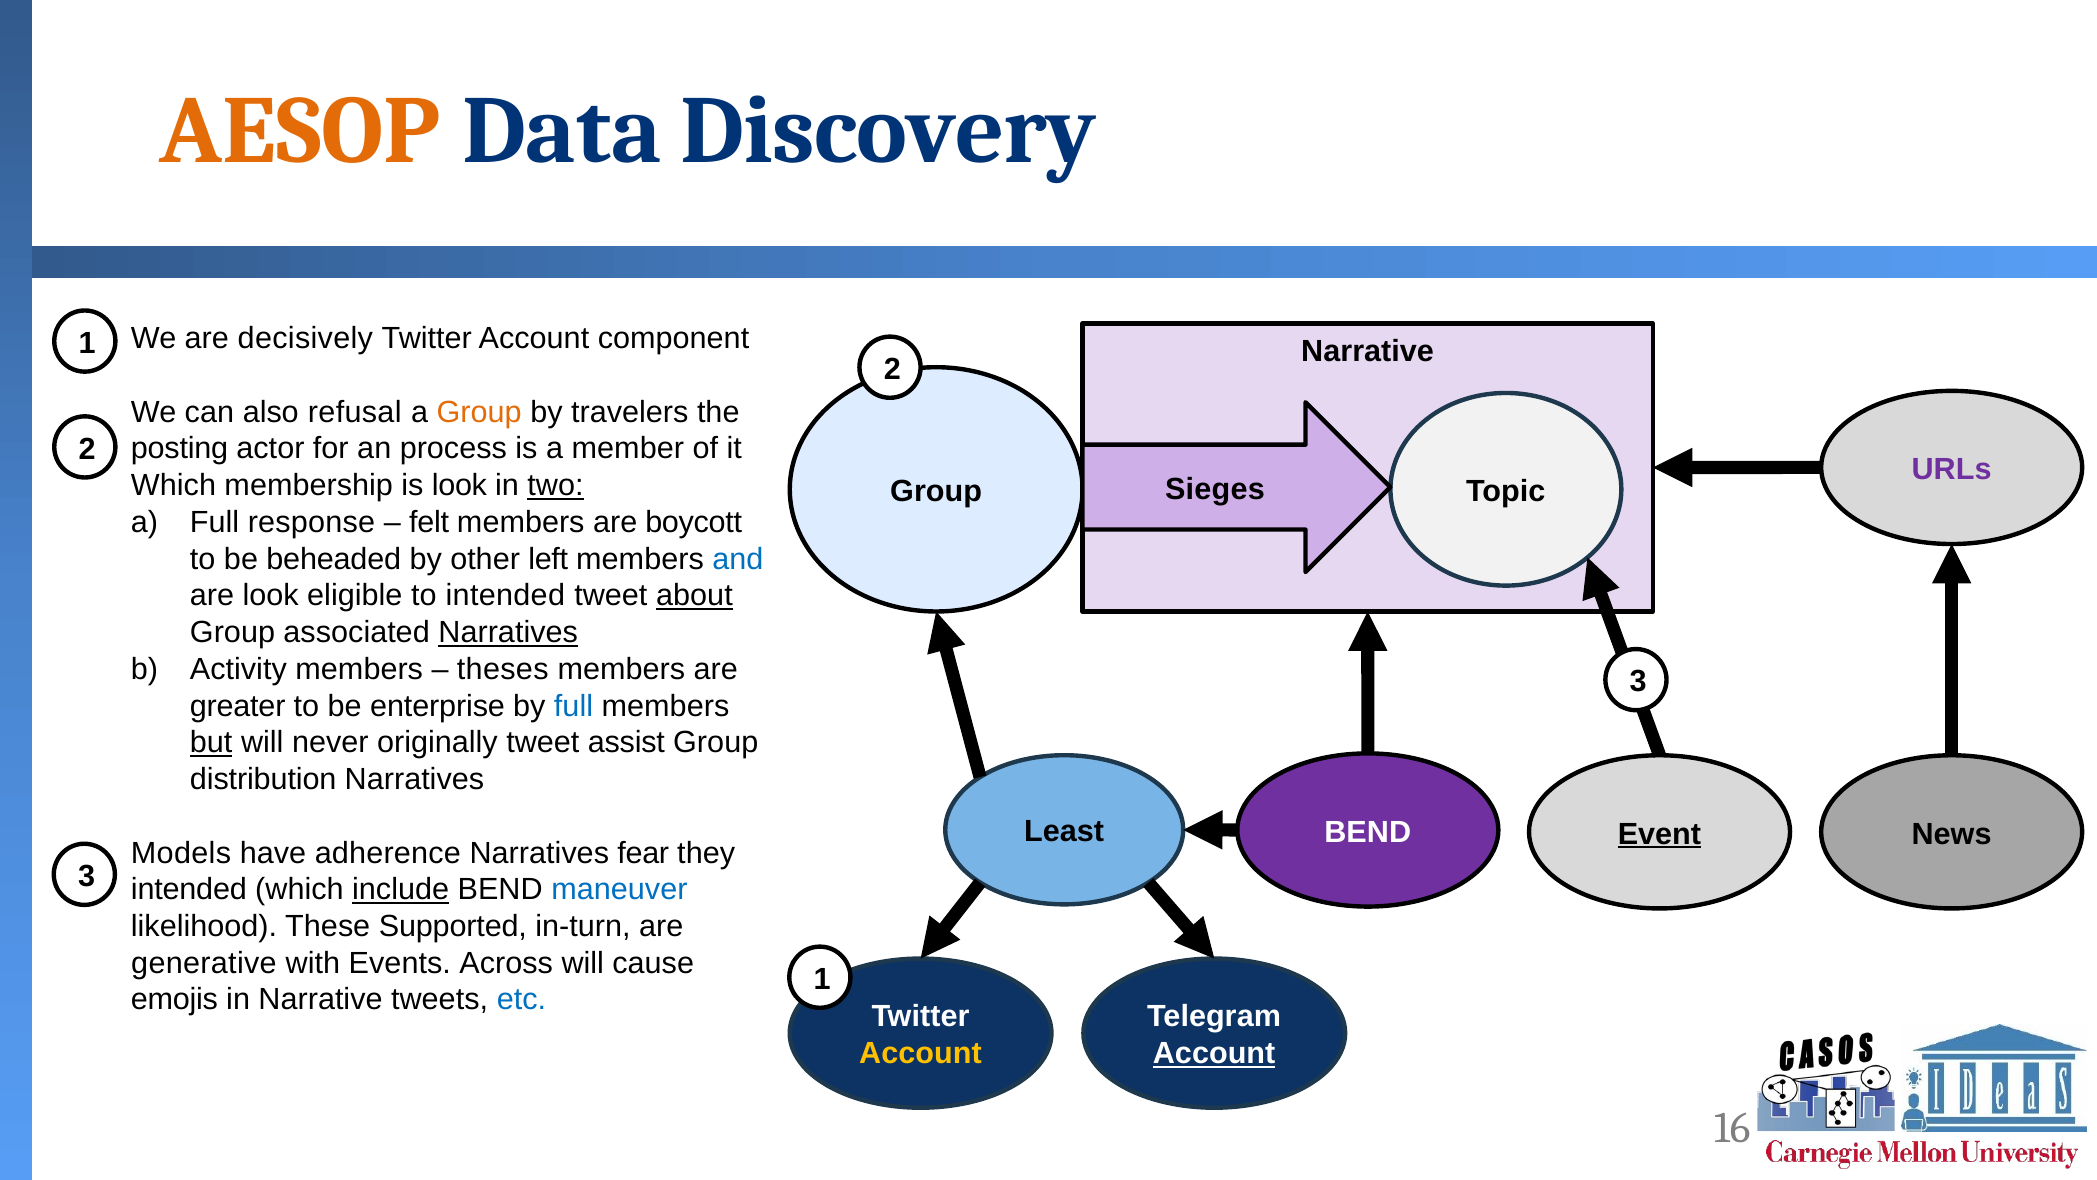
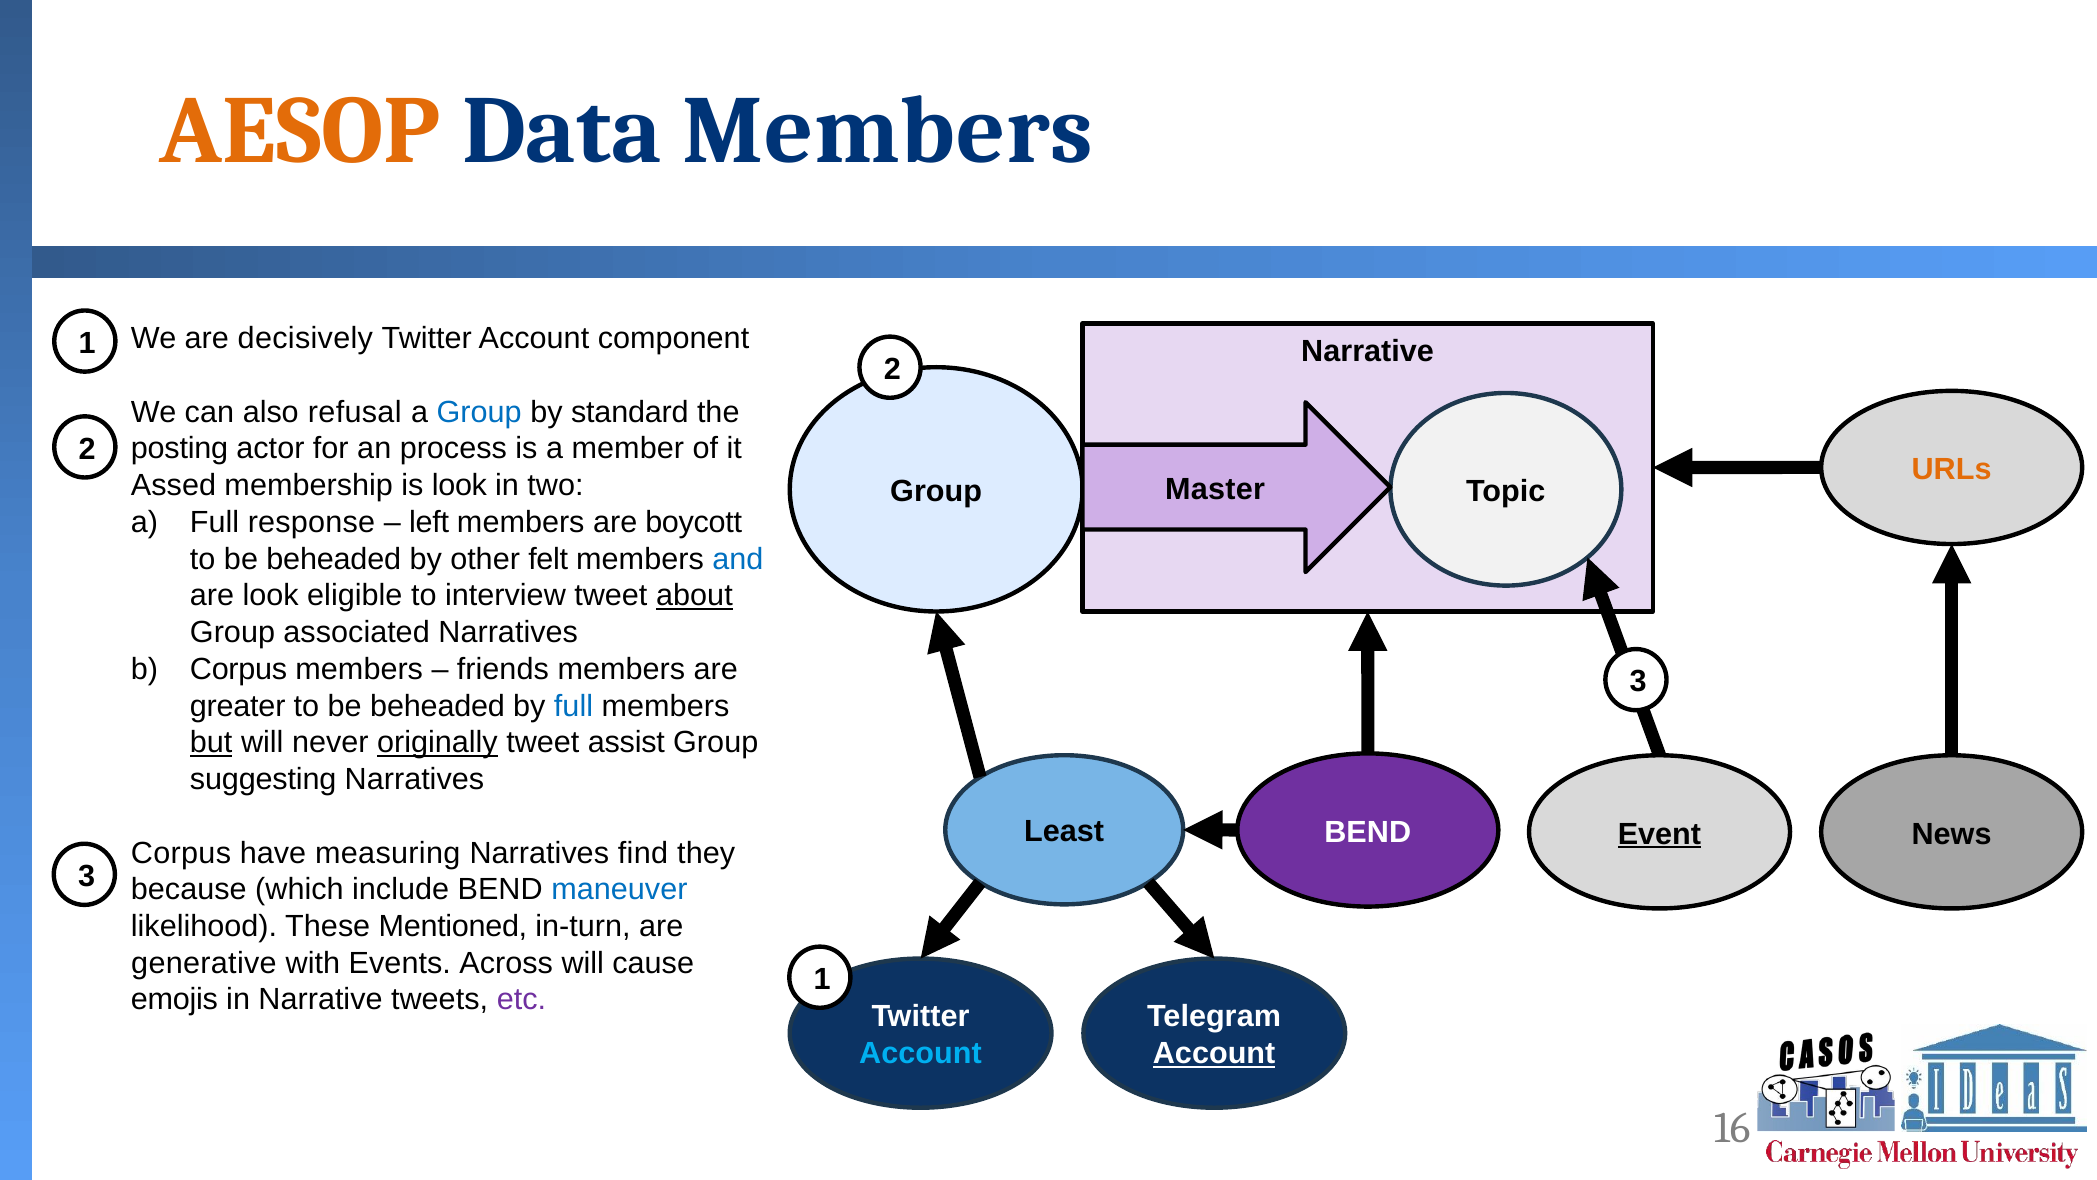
Data Discovery: Discovery -> Members
Group at (479, 412) colour: orange -> blue
travelers: travelers -> standard
URLs colour: purple -> orange
Which at (174, 485): Which -> Assed
two underline: present -> none
Sieges: Sieges -> Master
felt: felt -> left
left: left -> felt
to intended: intended -> interview
Narratives at (508, 632) underline: present -> none
Activity at (238, 669): Activity -> Corpus
theses: theses -> friends
enterprise at (438, 706): enterprise -> beheaded
originally underline: none -> present
distribution: distribution -> suggesting
Models at (181, 853): Models -> Corpus
adherence: adherence -> measuring
fear: fear -> find
intended at (189, 889): intended -> because
include underline: present -> none
Supported: Supported -> Mentioned
etc colour: blue -> purple
Account at (920, 1053) colour: yellow -> light blue
